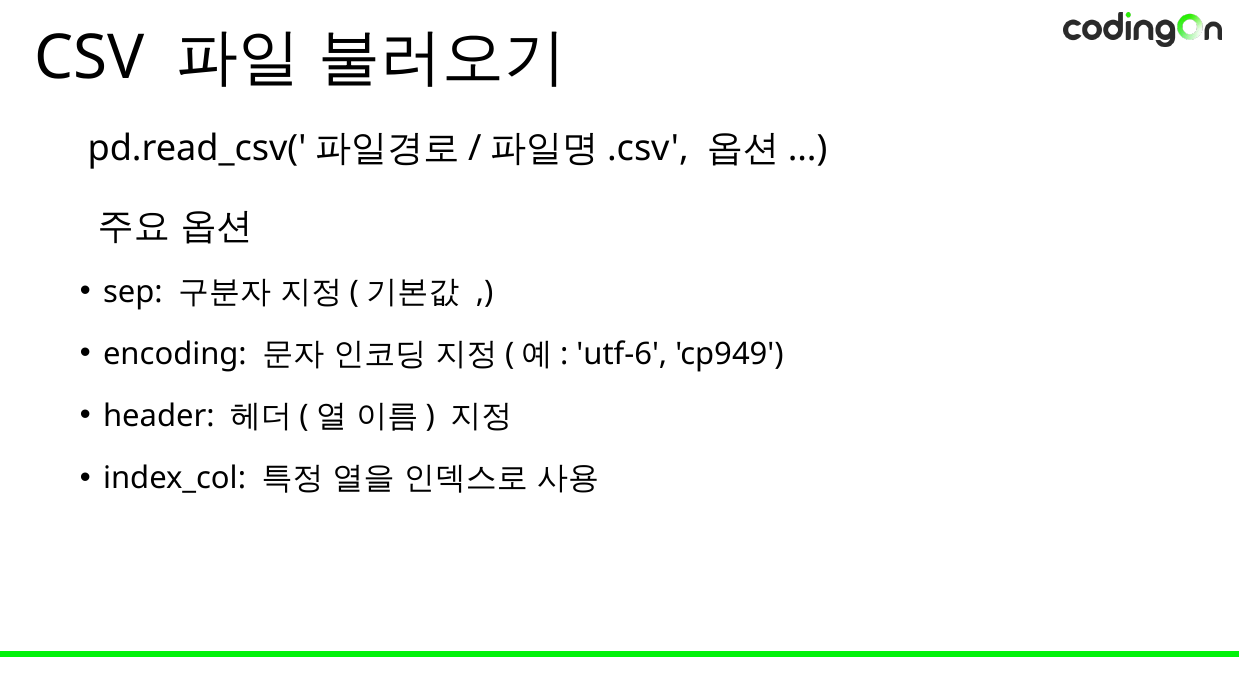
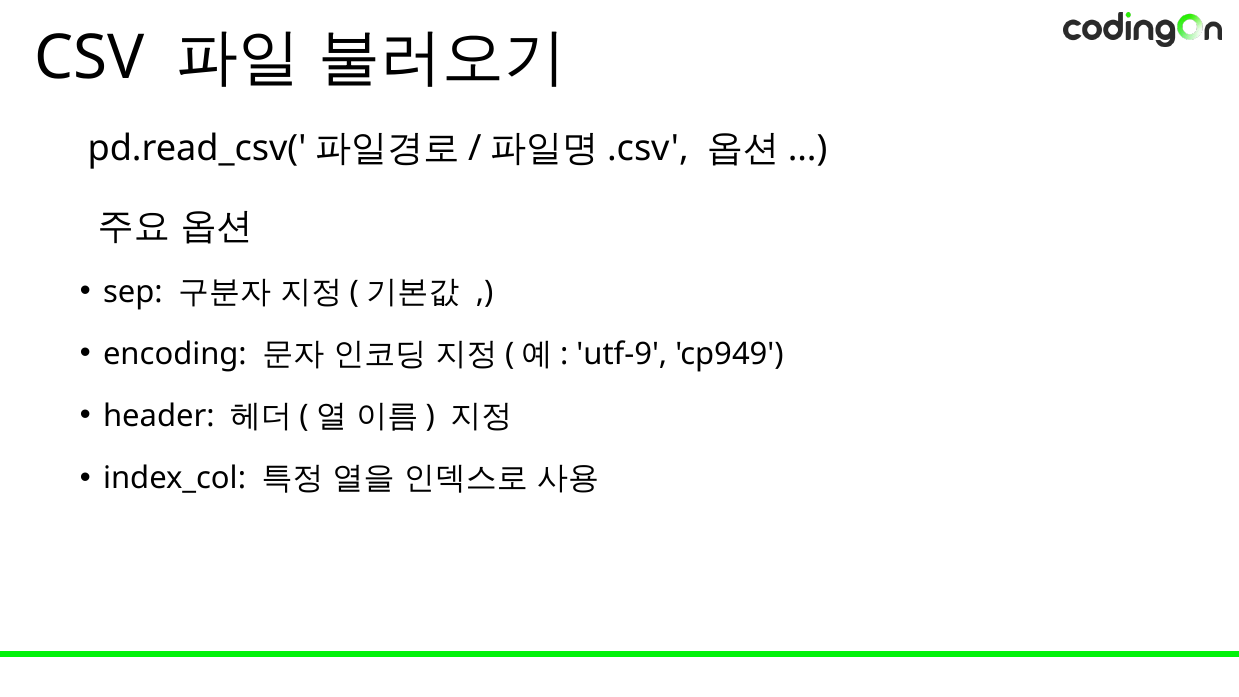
utf-6: utf-6 -> utf-9
